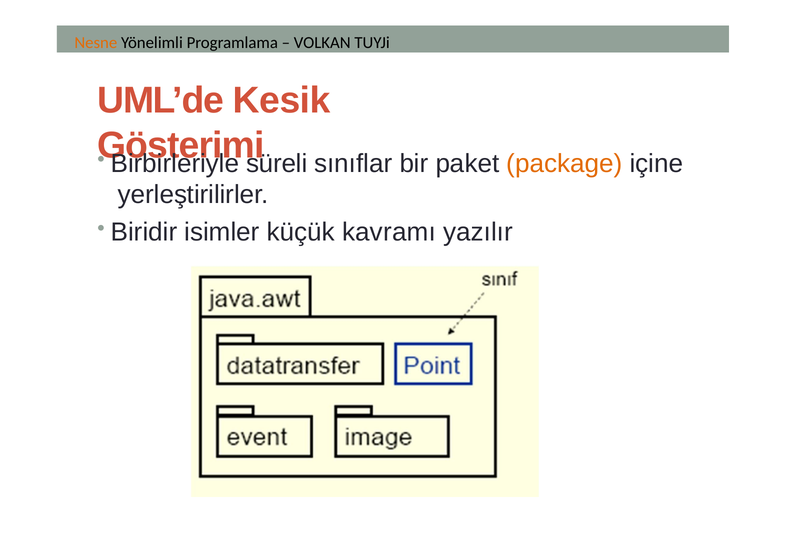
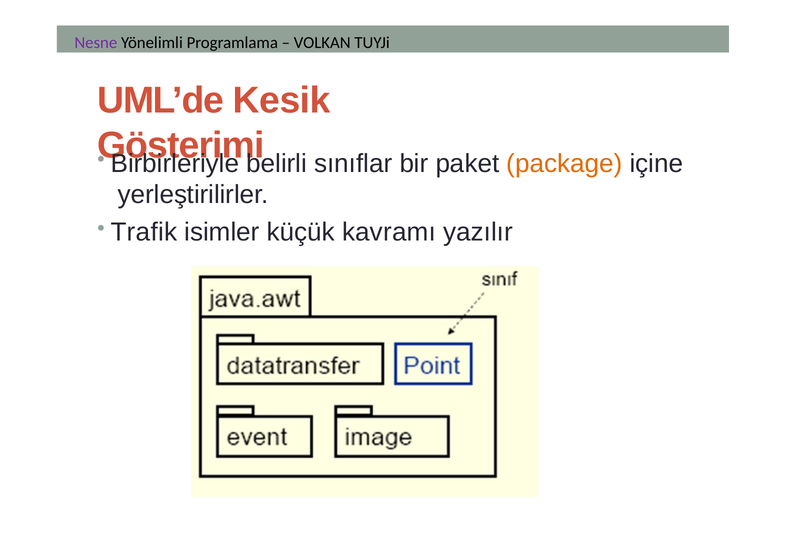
Nesne colour: orange -> purple
süreli: süreli -> belirli
Biridir: Biridir -> Trafik
